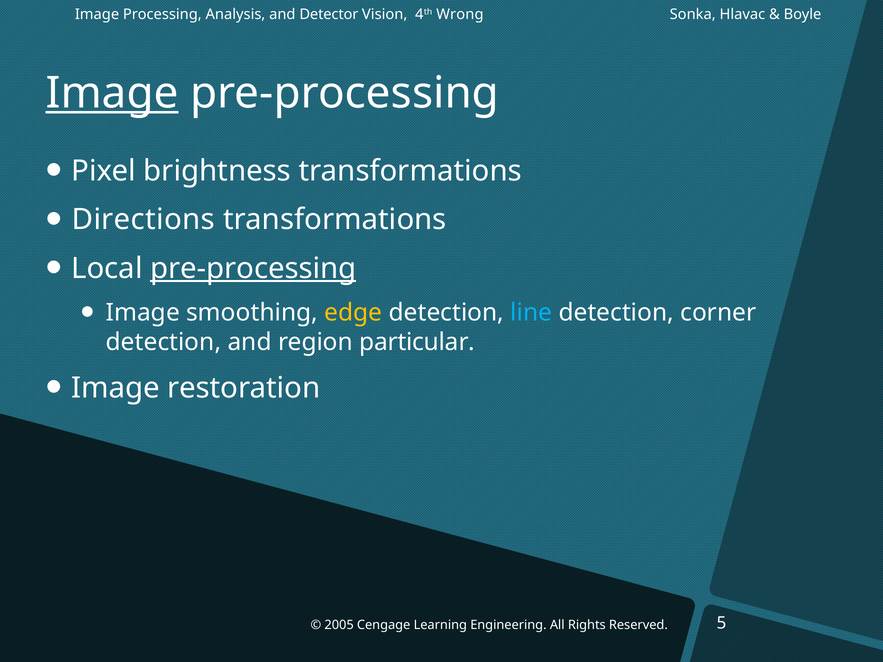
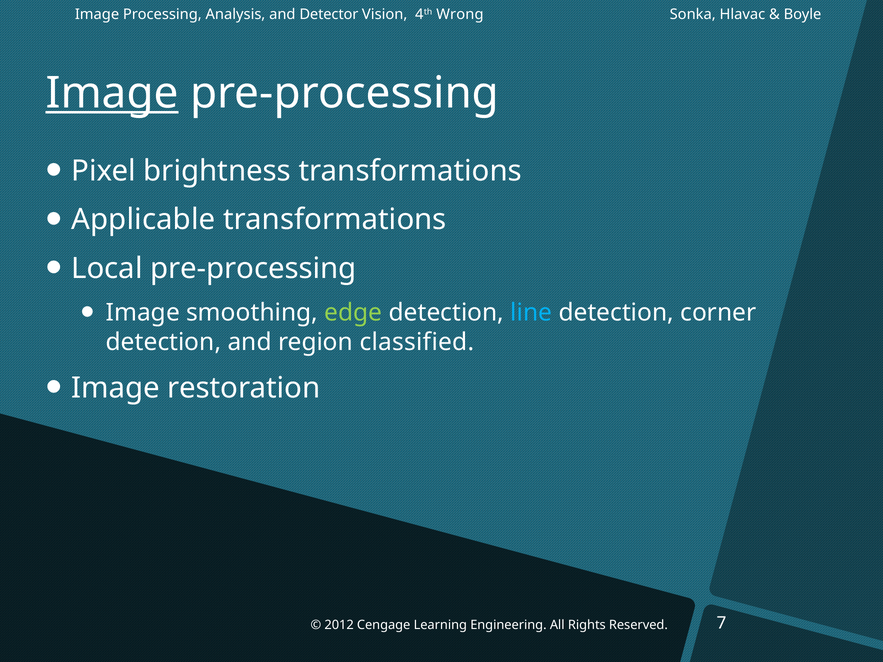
Directions: Directions -> Applicable
pre-processing at (253, 268) underline: present -> none
edge colour: yellow -> light green
particular: particular -> classified
2005: 2005 -> 2012
5: 5 -> 7
